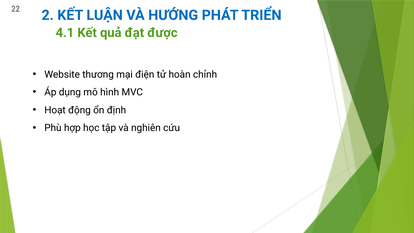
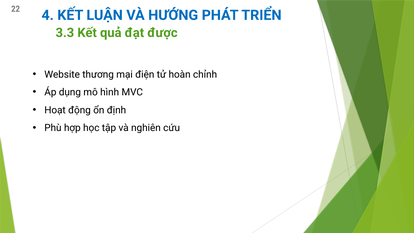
2: 2 -> 4
4.1: 4.1 -> 3.3
